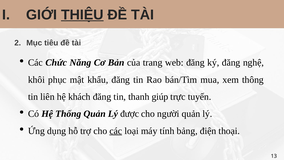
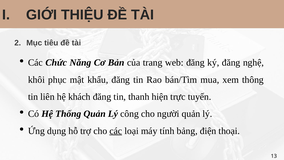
THIỆU underline: present -> none
giúp: giúp -> hiện
được: được -> công
